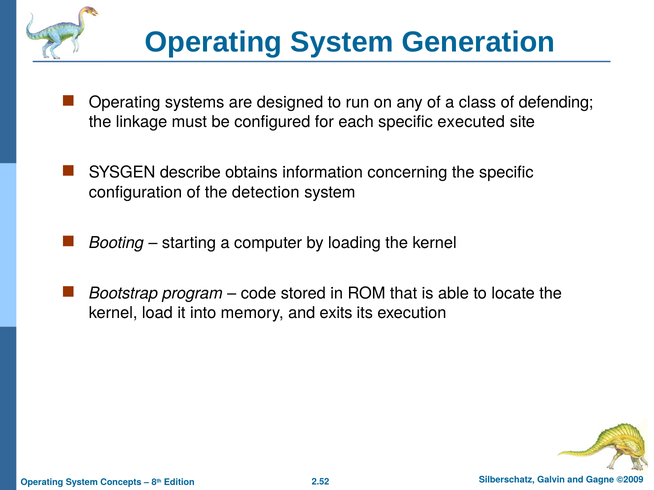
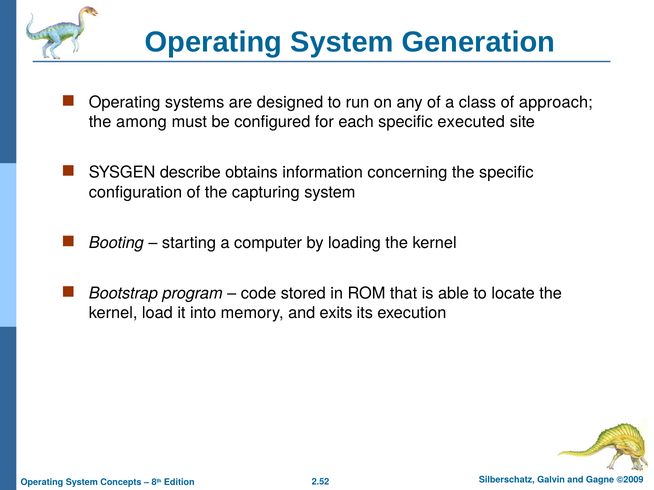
defending: defending -> approach
linkage: linkage -> among
detection: detection -> capturing
